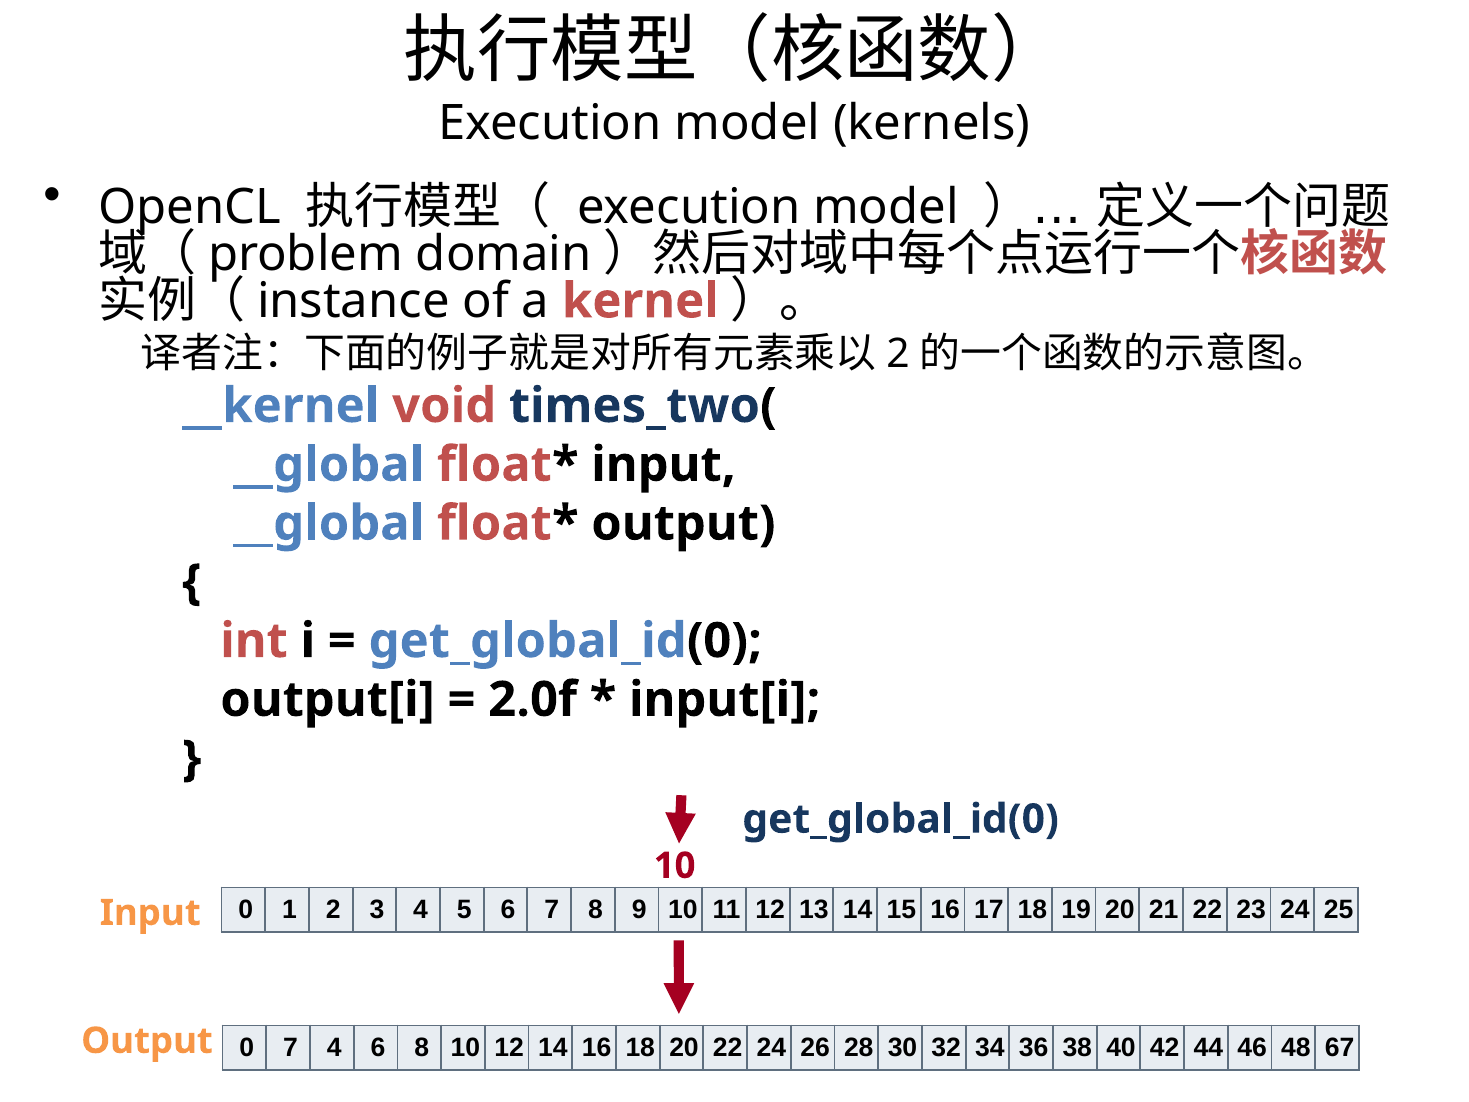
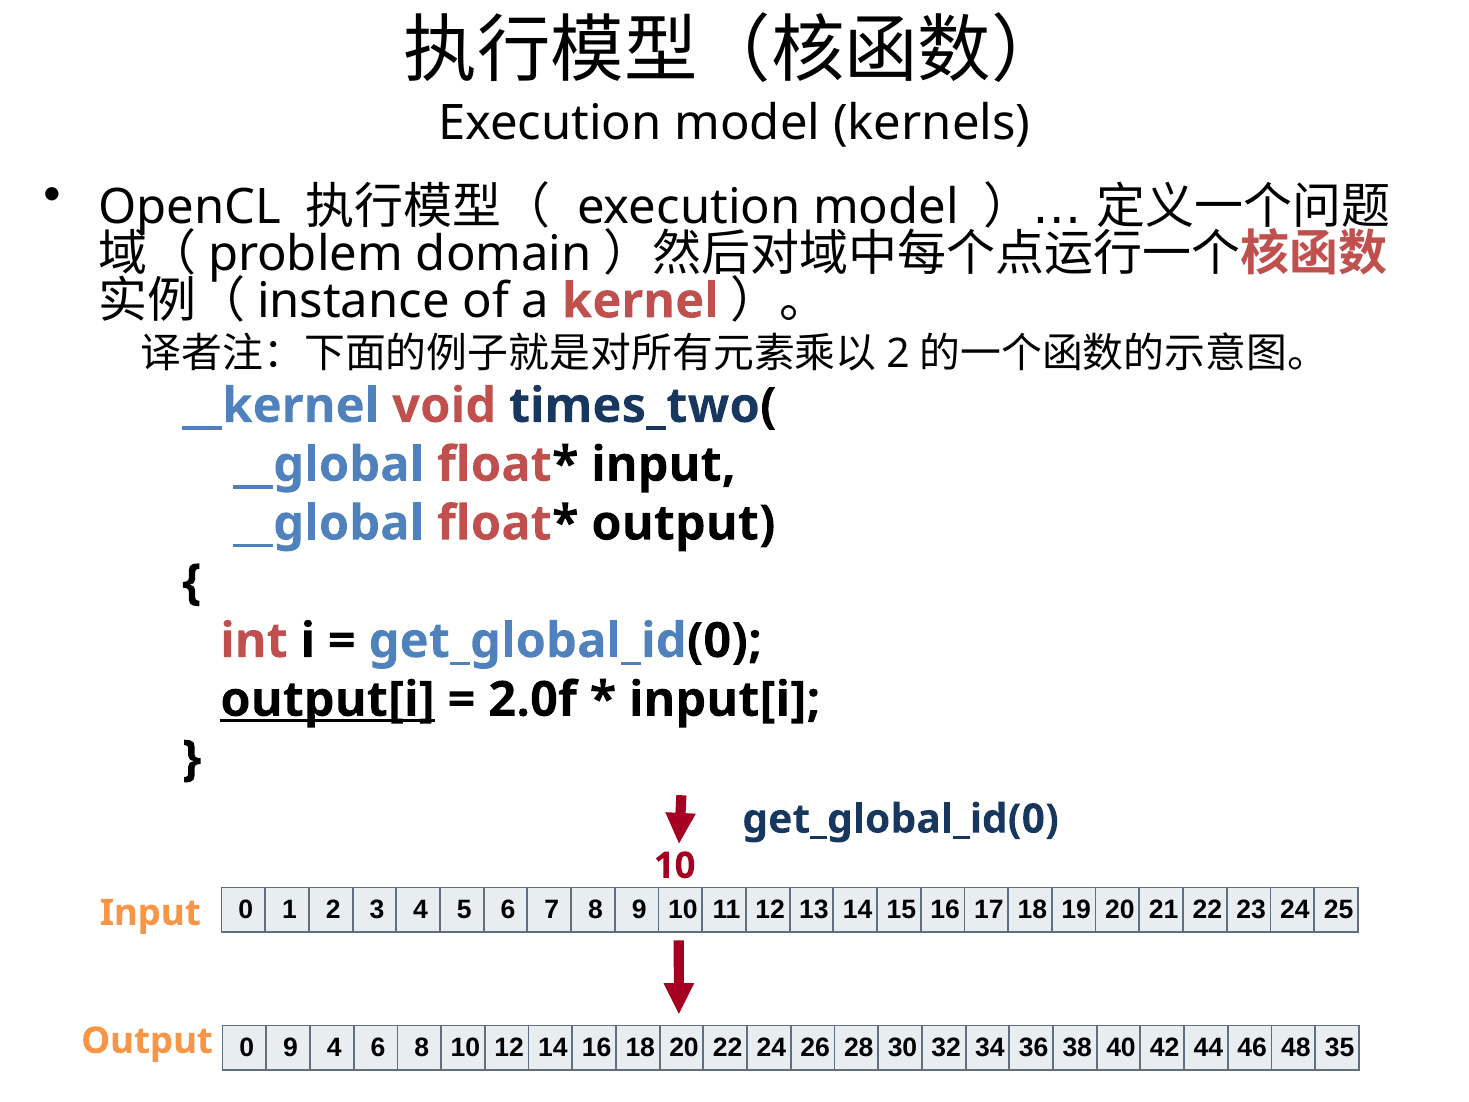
output[i underline: none -> present
0 7: 7 -> 9
67: 67 -> 35
